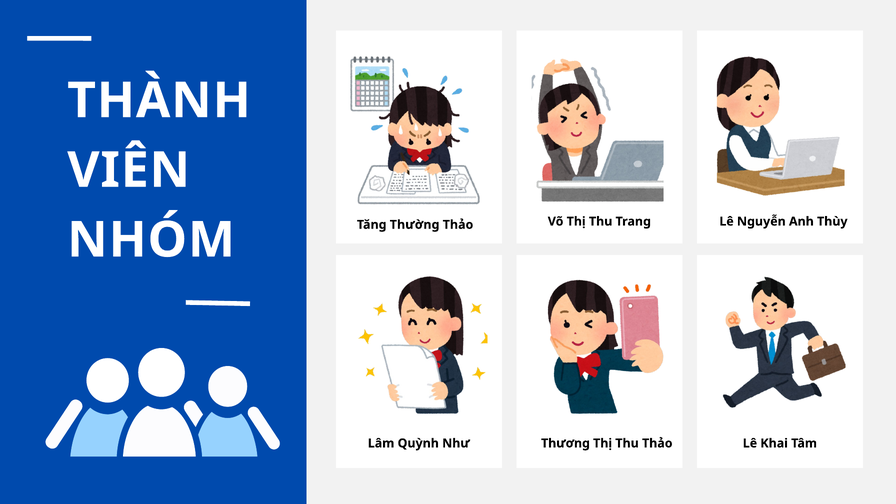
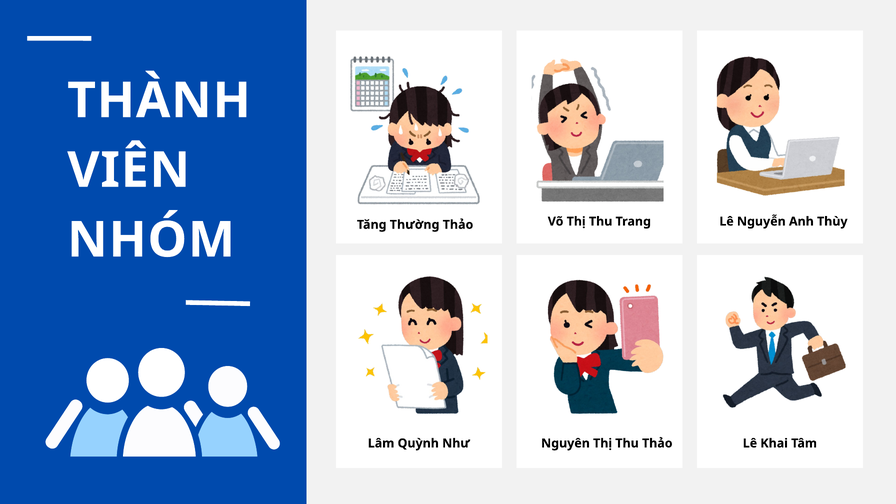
Thương: Thương -> Nguyên
